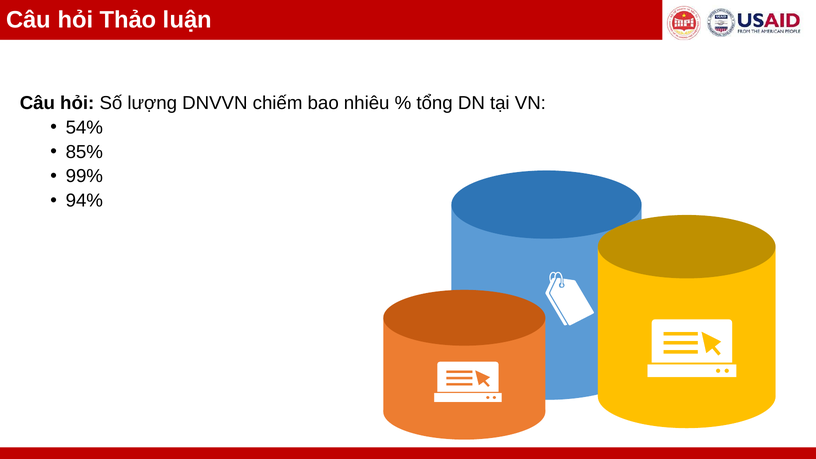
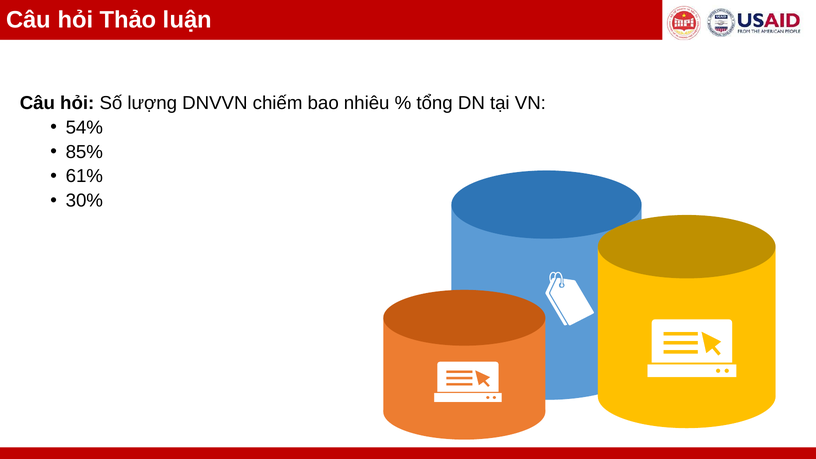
99%: 99% -> 61%
94%: 94% -> 30%
